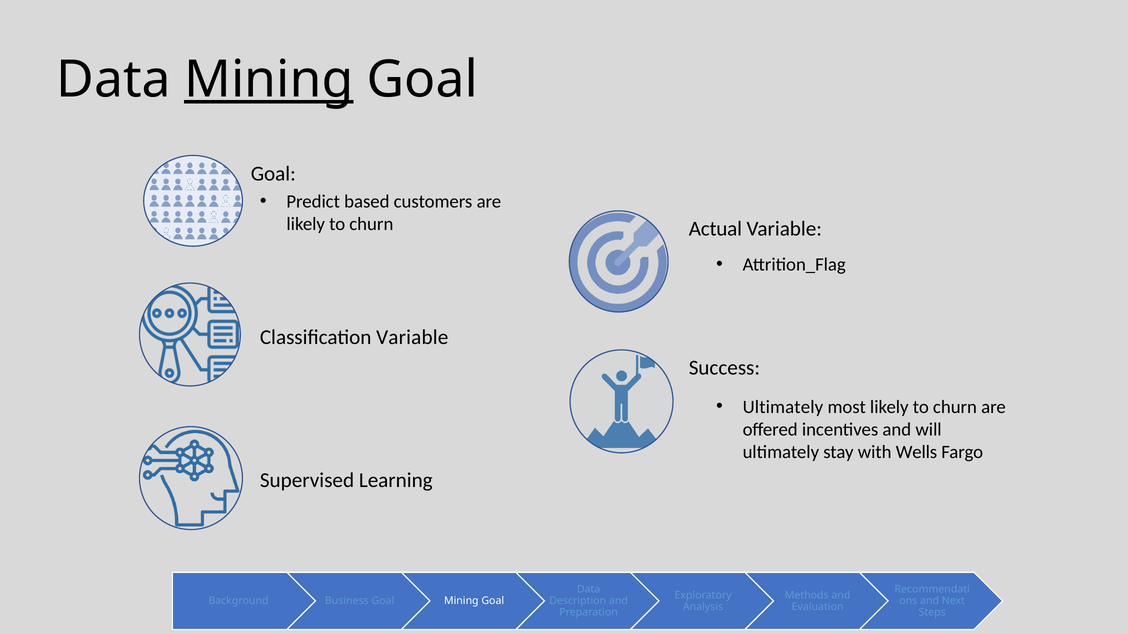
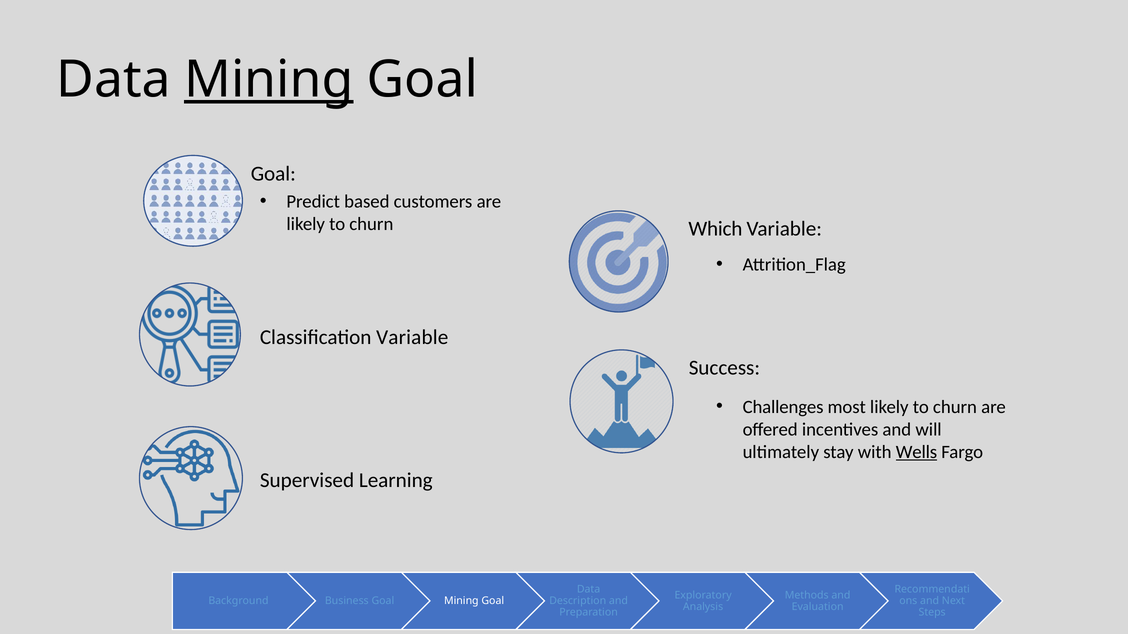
Actual: Actual -> Which
Ultimately at (783, 407): Ultimately -> Challenges
Wells underline: none -> present
